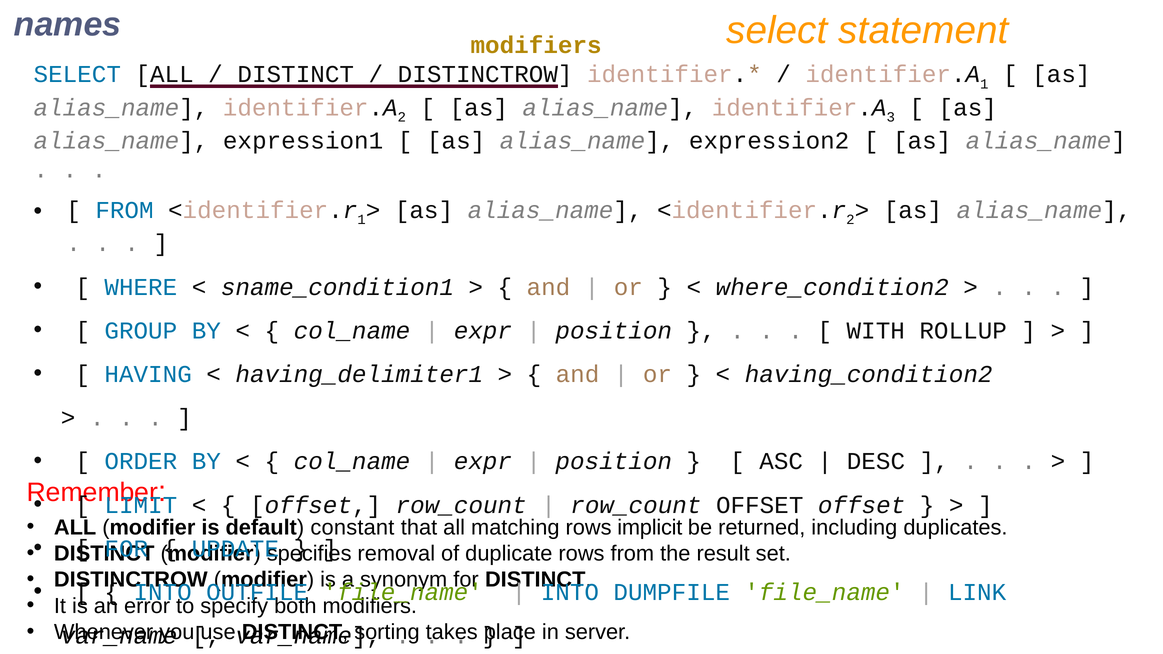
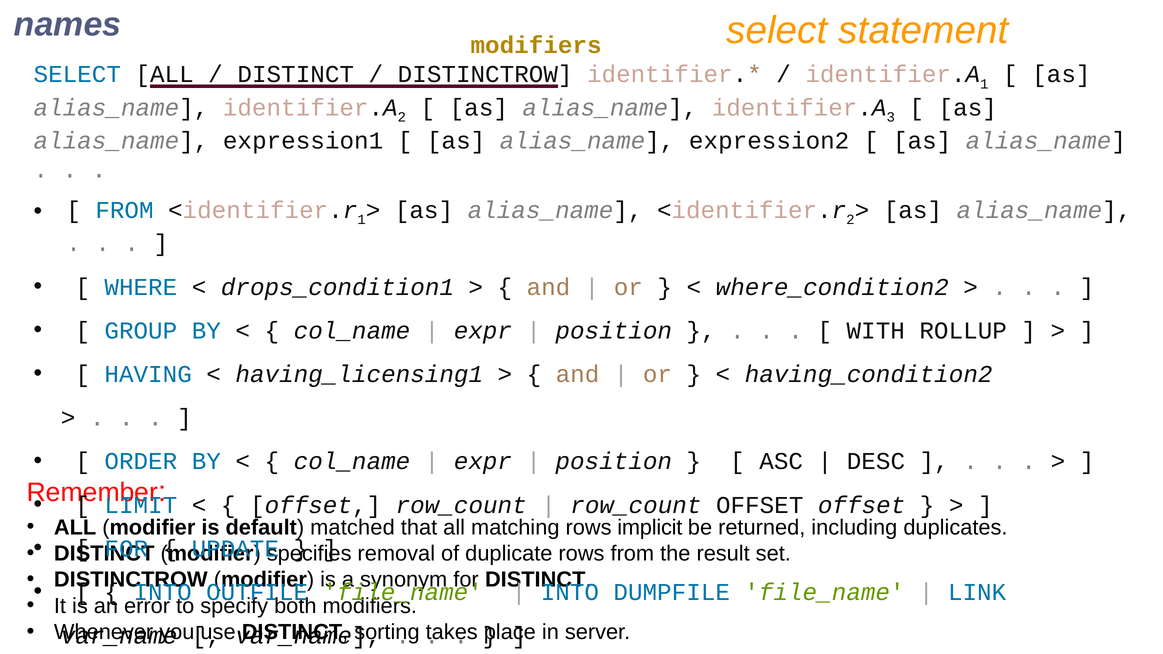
sname_condition1: sname_condition1 -> drops_condition1
having_delimiter1: having_delimiter1 -> having_licensing1
constant: constant -> matched
